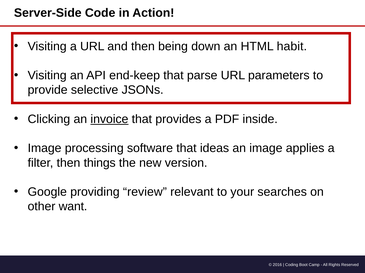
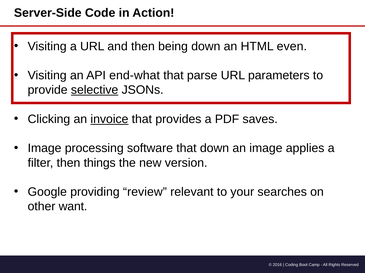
habit: habit -> even
end-keep: end-keep -> end-what
selective underline: none -> present
inside: inside -> saves
that ideas: ideas -> down
